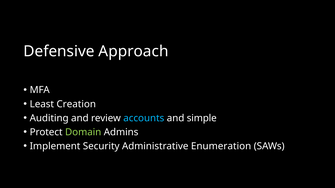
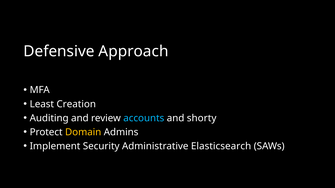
simple: simple -> shorty
Domain colour: light green -> yellow
Enumeration: Enumeration -> Elasticsearch
